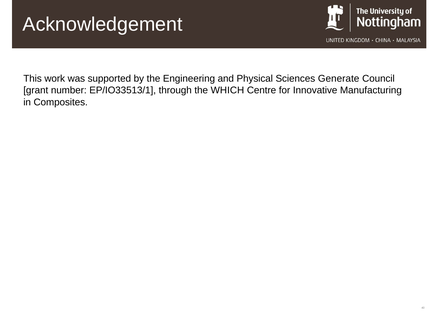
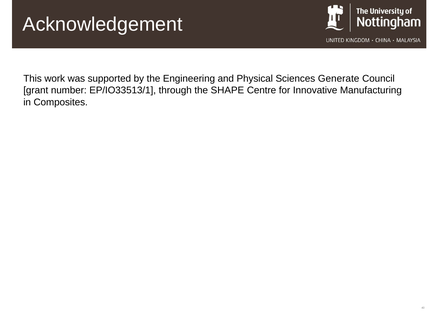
WHICH: WHICH -> SHAPE
